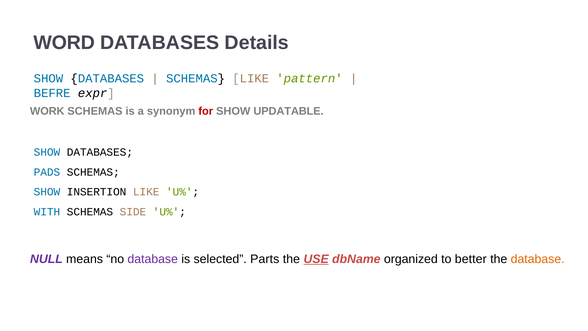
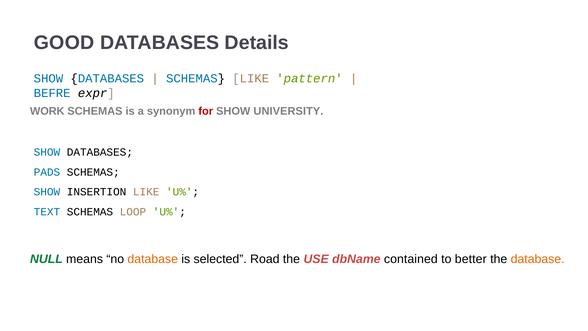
WORD: WORD -> GOOD
UPDATABLE: UPDATABLE -> UNIVERSITY
WITH: WITH -> TEXT
SIDE: SIDE -> LOOP
NULL colour: purple -> green
database at (153, 259) colour: purple -> orange
Parts: Parts -> Road
USE underline: present -> none
organized: organized -> contained
